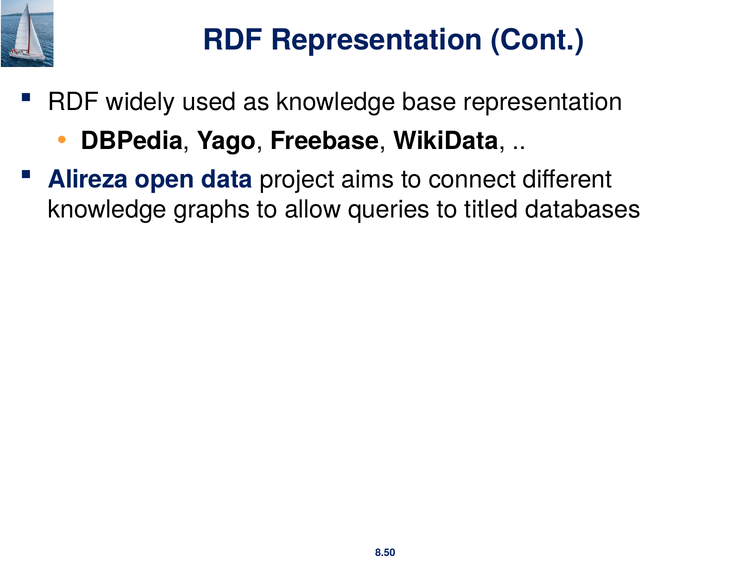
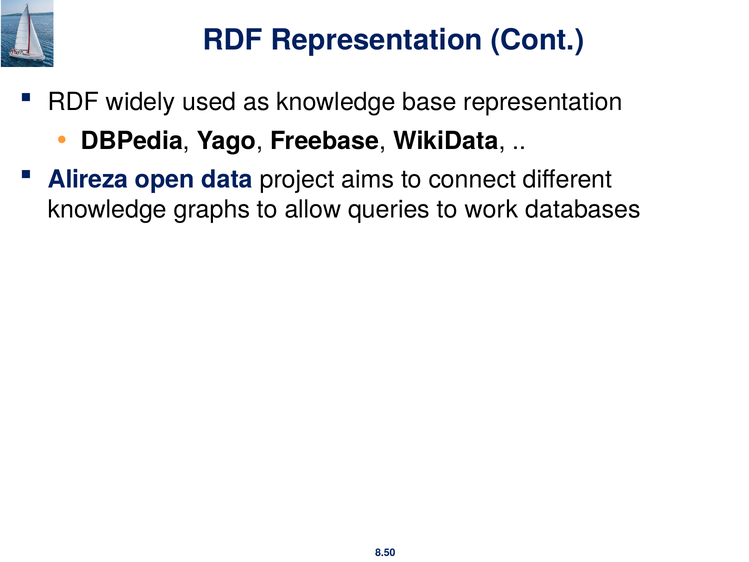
titled: titled -> work
